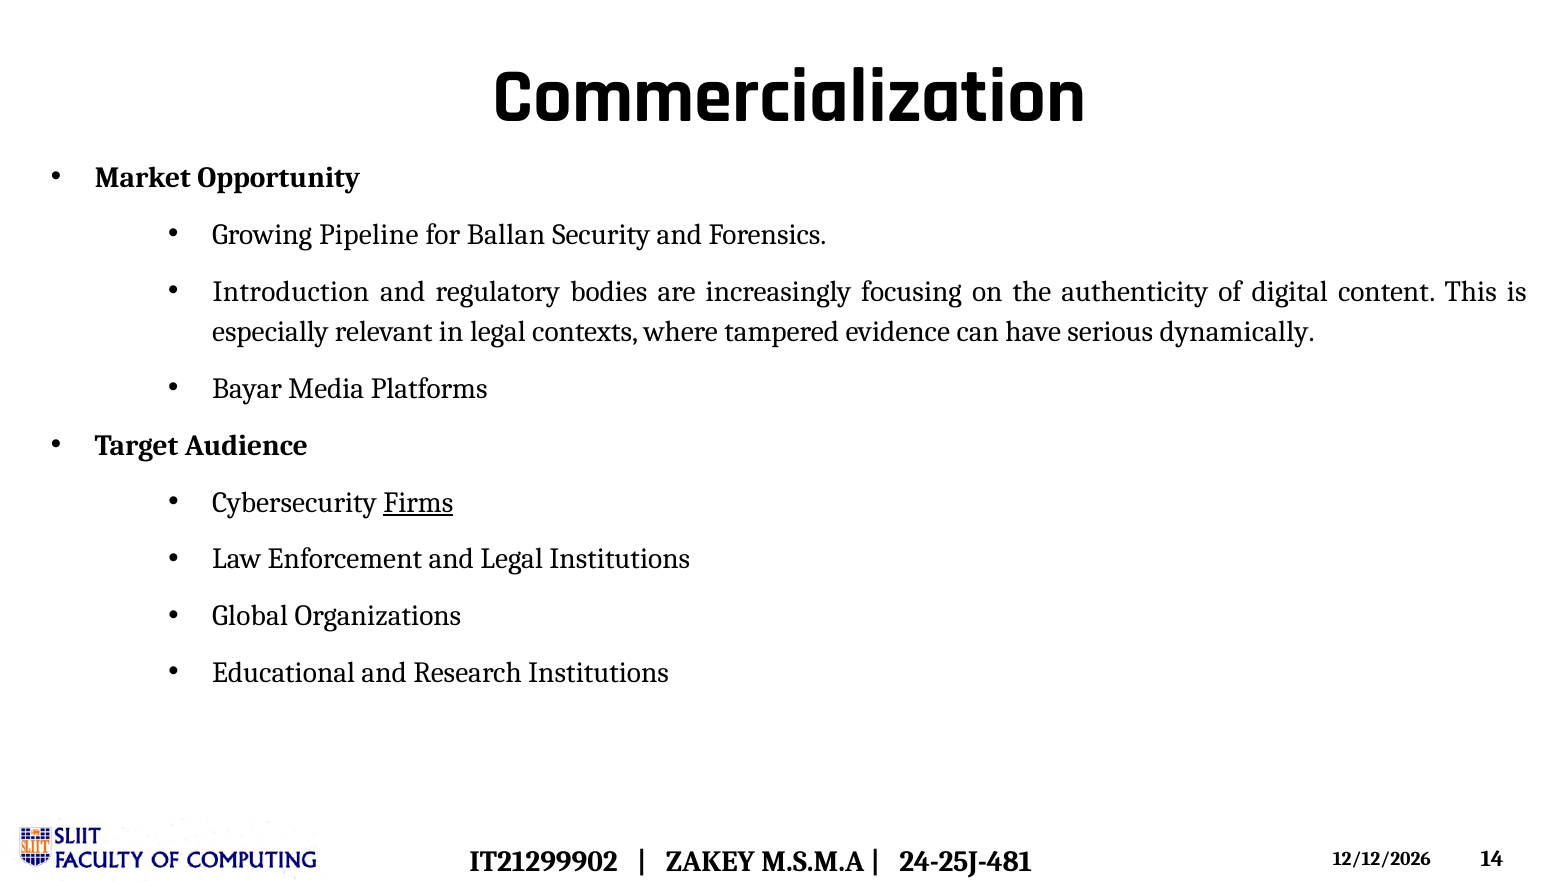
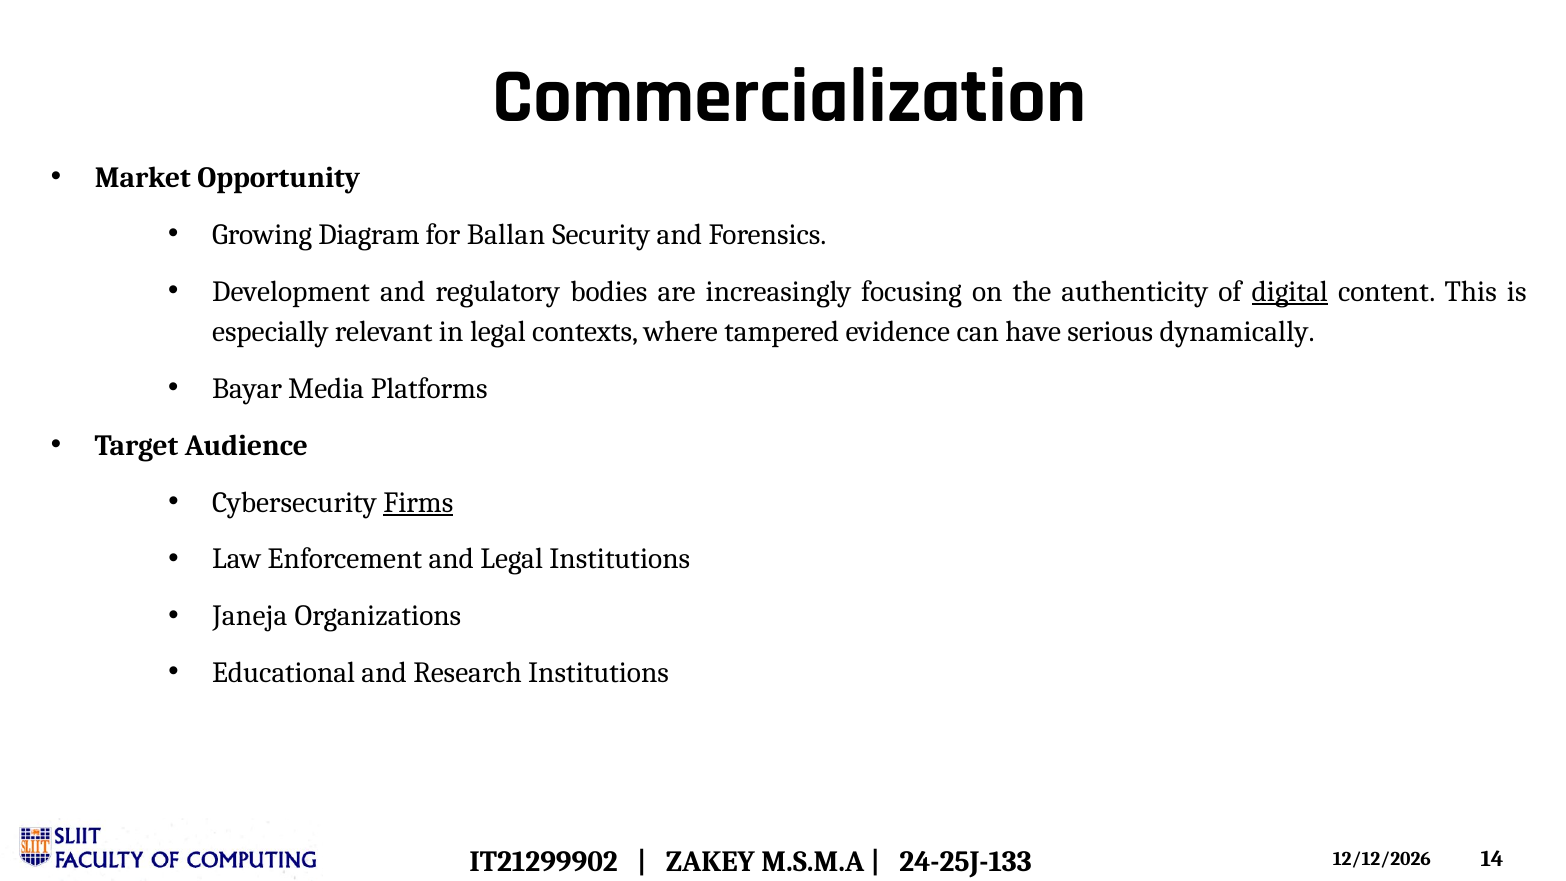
Pipeline: Pipeline -> Diagram
Introduction: Introduction -> Development
digital underline: none -> present
Global: Global -> Janeja
24-25J-481: 24-25J-481 -> 24-25J-133
